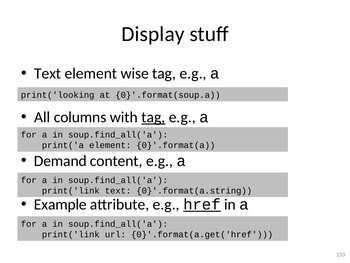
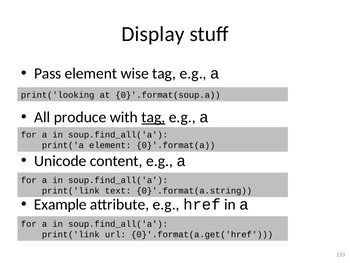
Text at (48, 73): Text -> Pass
columns: columns -> produce
Demand: Demand -> Unicode
href underline: present -> none
